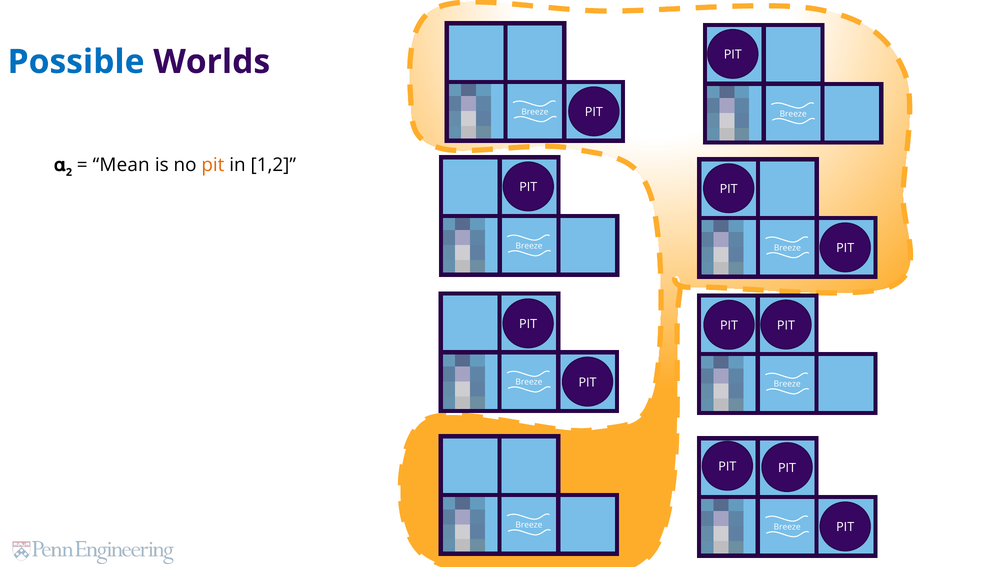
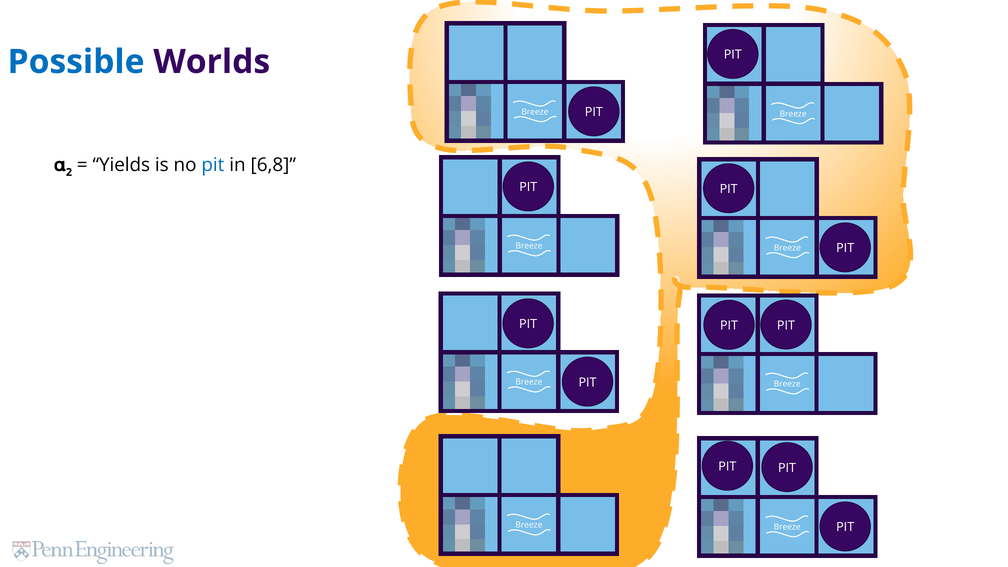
Mean: Mean -> Yields
pit at (213, 165) colour: orange -> blue
1,2: 1,2 -> 6,8
